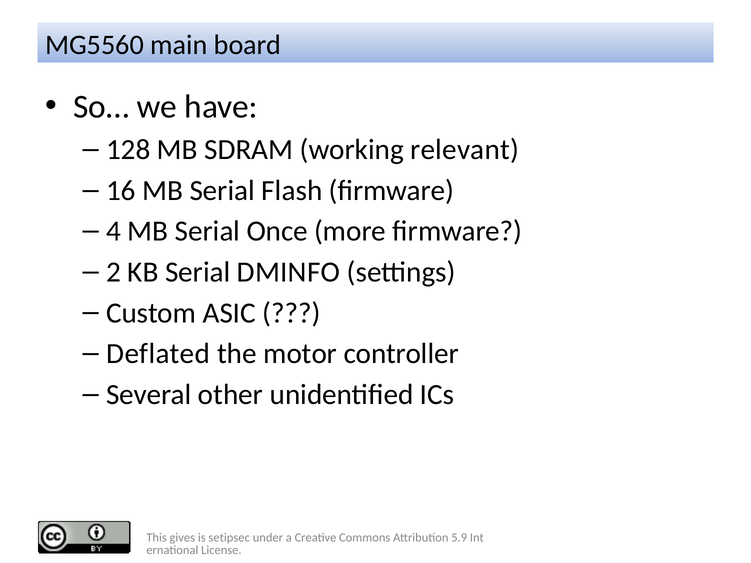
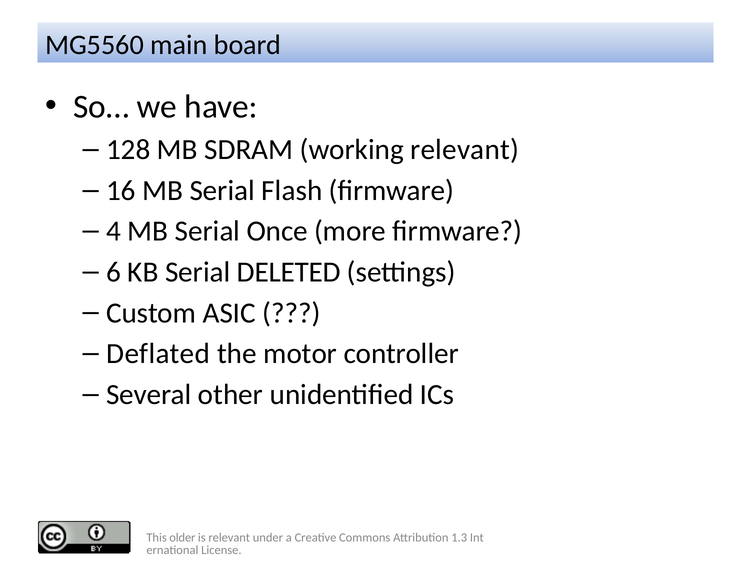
2: 2 -> 6
DMINFO: DMINFO -> DELETED
gives: gives -> older
is setipsec: setipsec -> relevant
5.9: 5.9 -> 1.3
